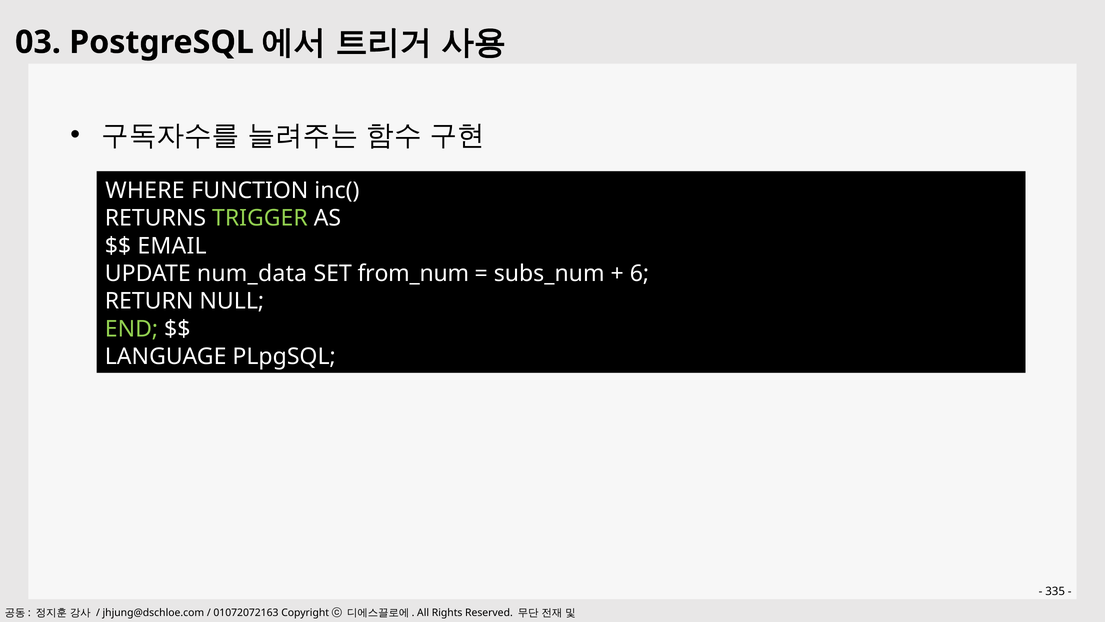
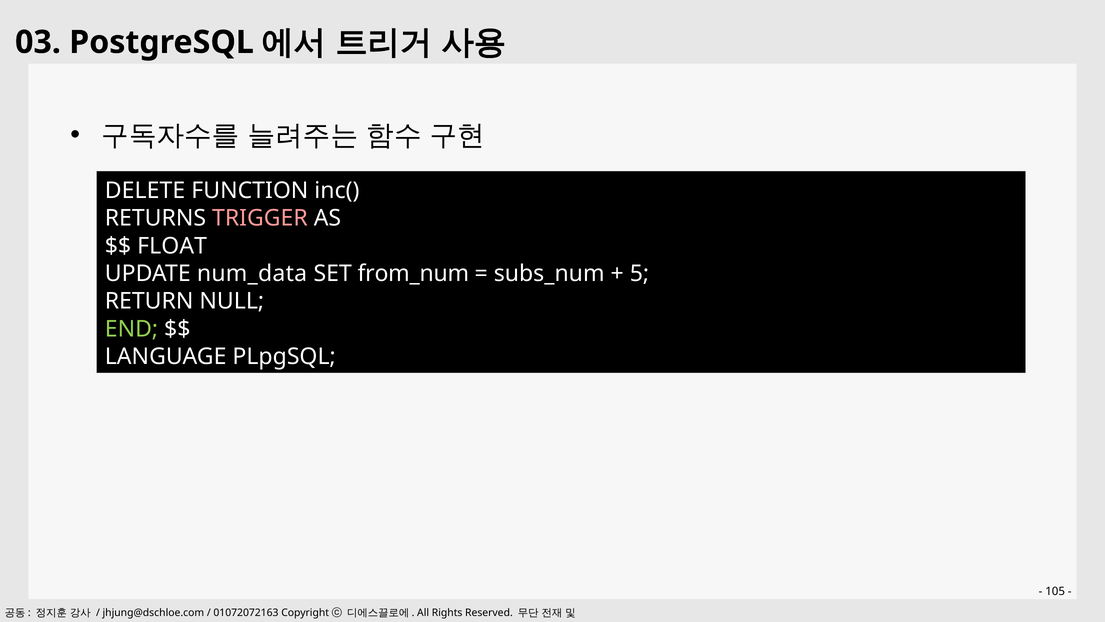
WHERE: WHERE -> DELETE
TRIGGER colour: light green -> pink
EMAIL: EMAIL -> FLOAT
6: 6 -> 5
335: 335 -> 105
